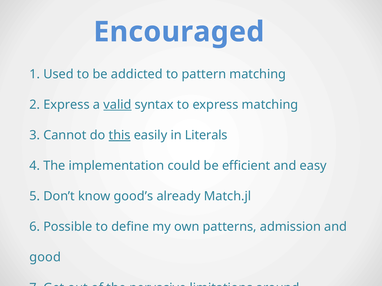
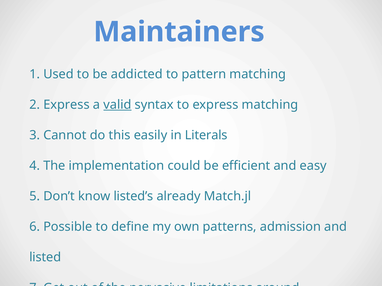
Encouraged: Encouraged -> Maintainers
this underline: present -> none
good’s: good’s -> listed’s
good: good -> listed
